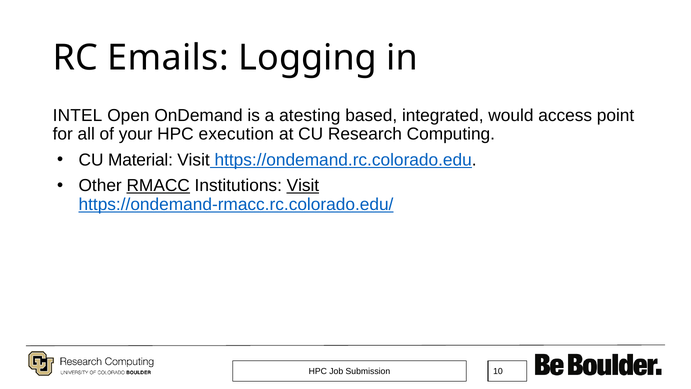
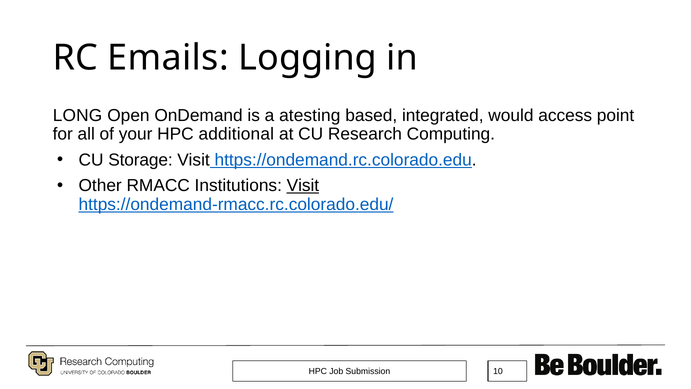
INTEL: INTEL -> LONG
execution: execution -> additional
Material: Material -> Storage
RMACC underline: present -> none
